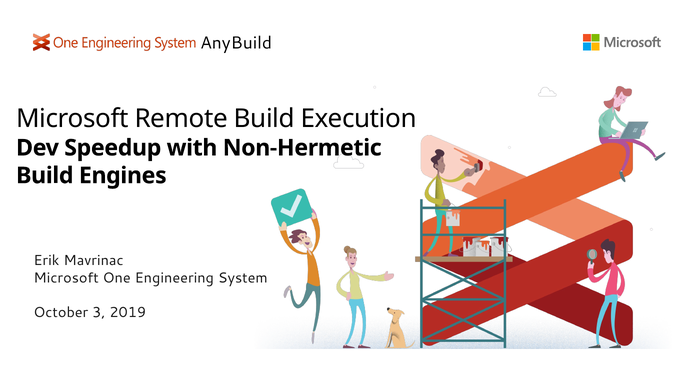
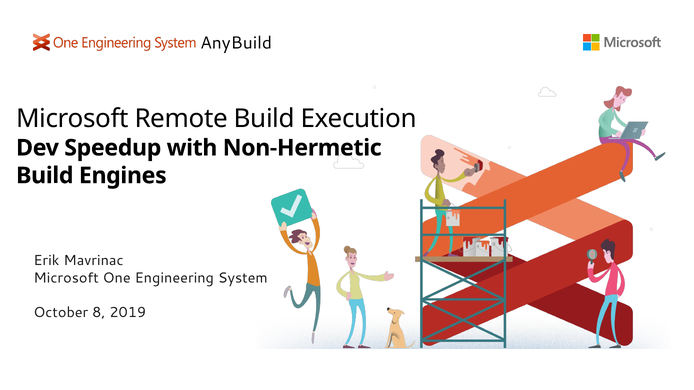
3: 3 -> 8
